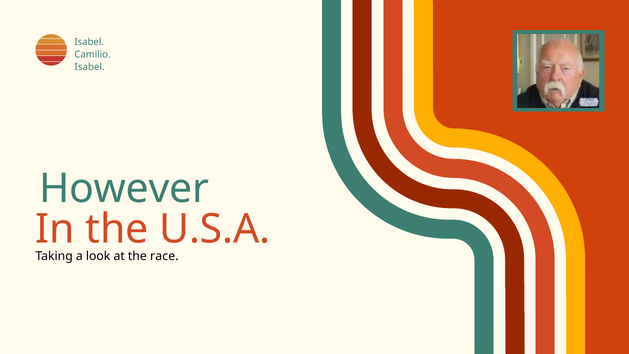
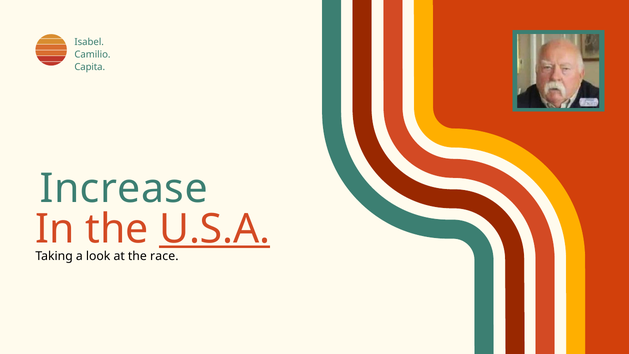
Isabel at (90, 67): Isabel -> Capita
However: However -> Increase
U.S.A underline: none -> present
